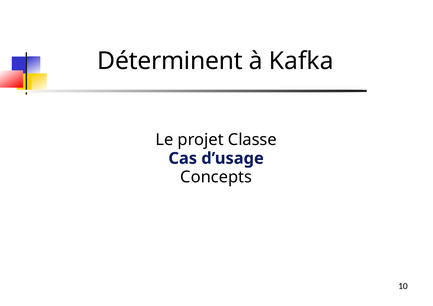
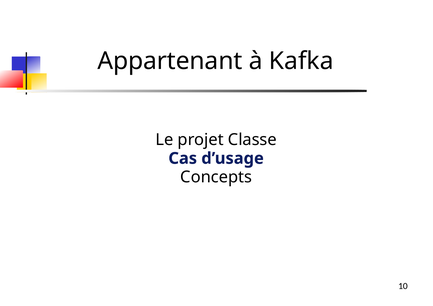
Déterminent: Déterminent -> Appartenant
